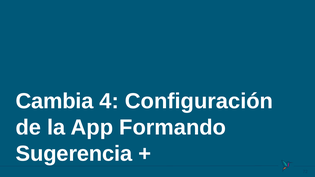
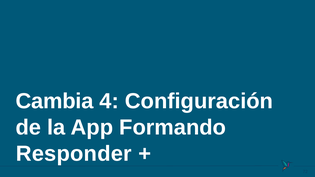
Sugerencia: Sugerencia -> Responder
